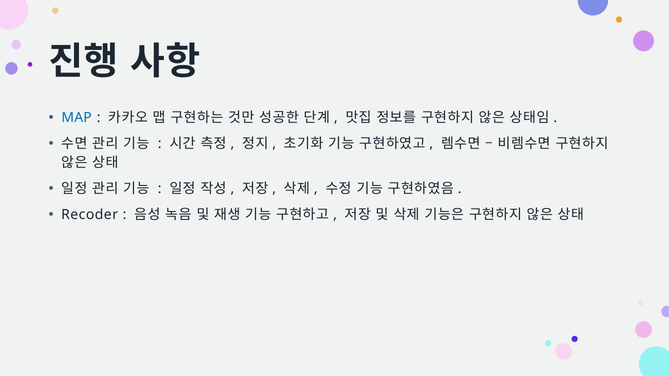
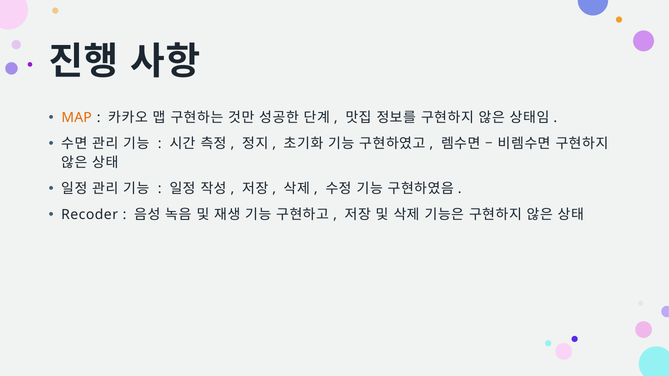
MAP colour: blue -> orange
